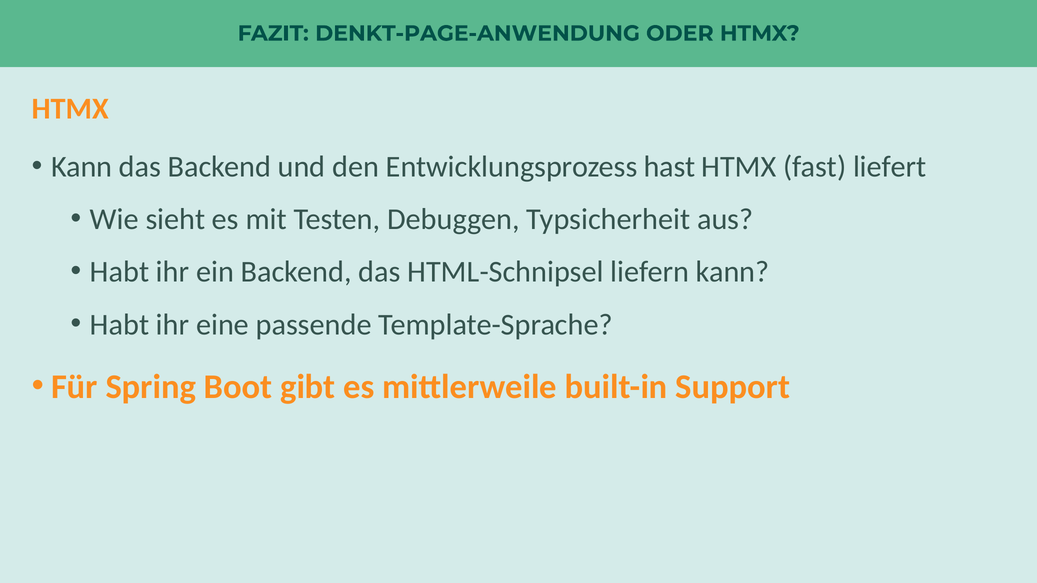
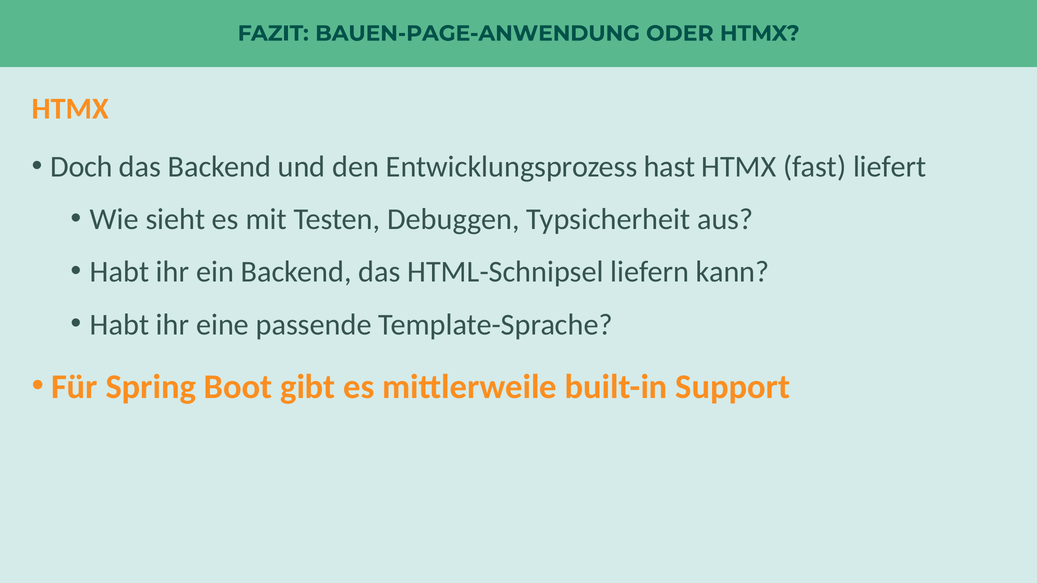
DENKT-PAGE-ANWENDUNG: DENKT-PAGE-ANWENDUNG -> BAUEN-PAGE-ANWENDUNG
Kann at (82, 167): Kann -> Doch
